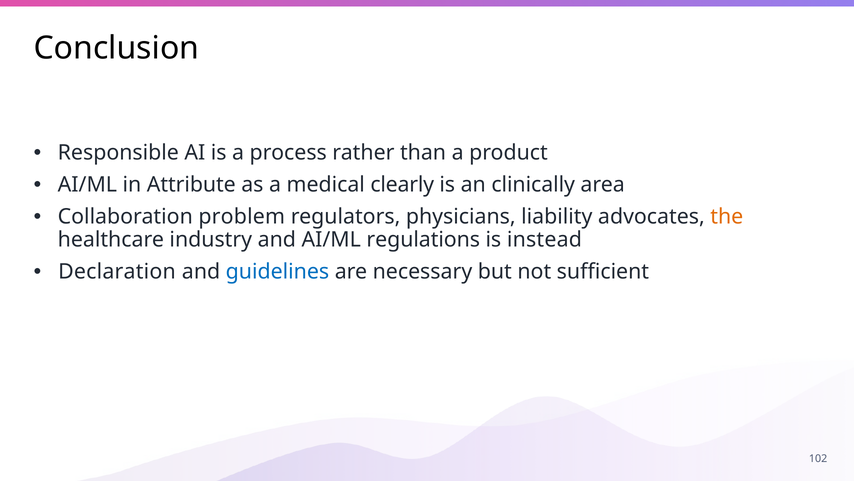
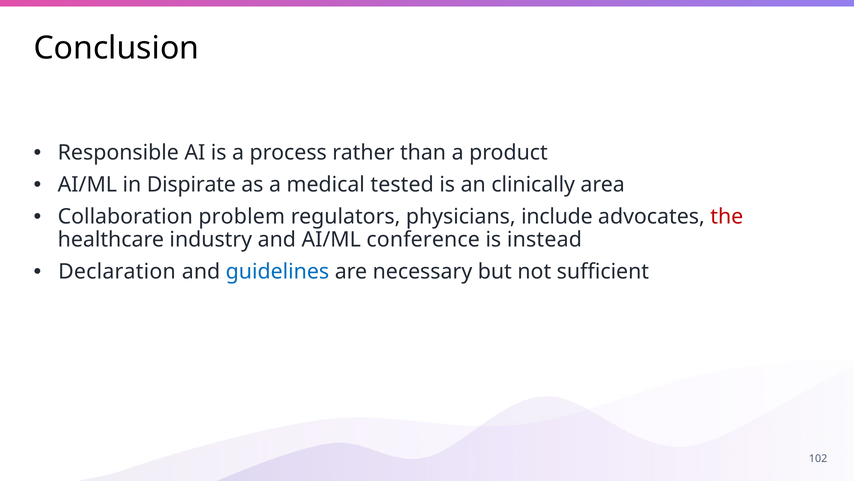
Attribute: Attribute -> Dispirate
clearly: clearly -> tested
liability: liability -> include
the colour: orange -> red
regulations: regulations -> conference
